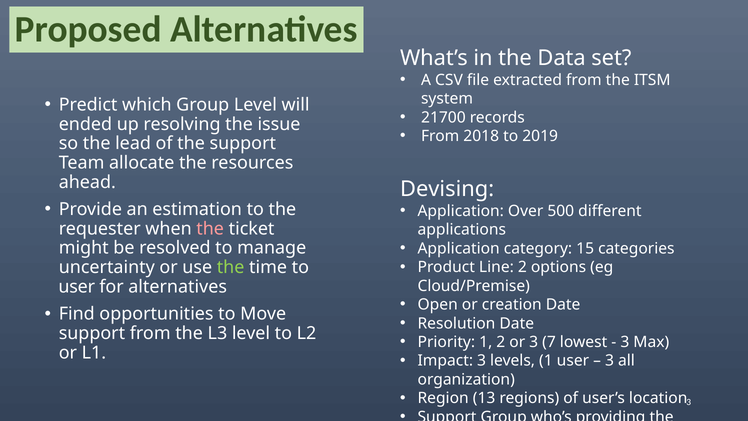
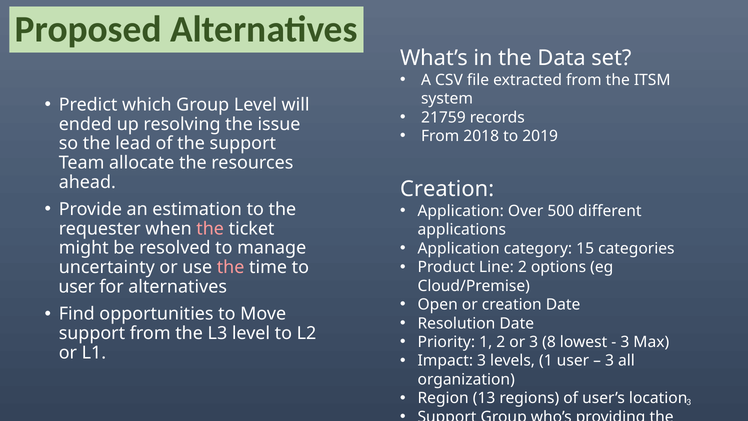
21700: 21700 -> 21759
Devising at (447, 189): Devising -> Creation
the at (231, 267) colour: light green -> pink
7: 7 -> 8
